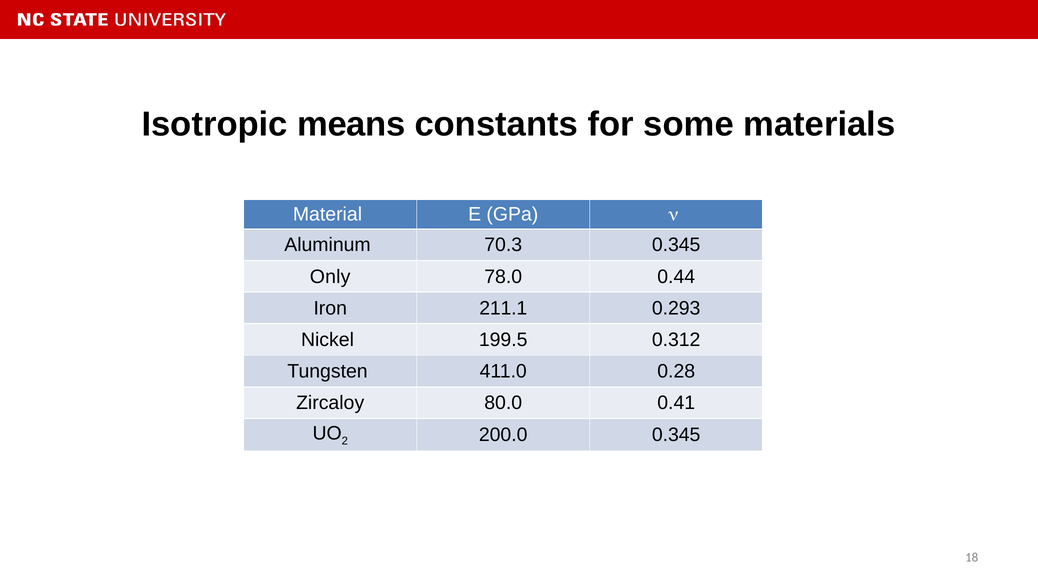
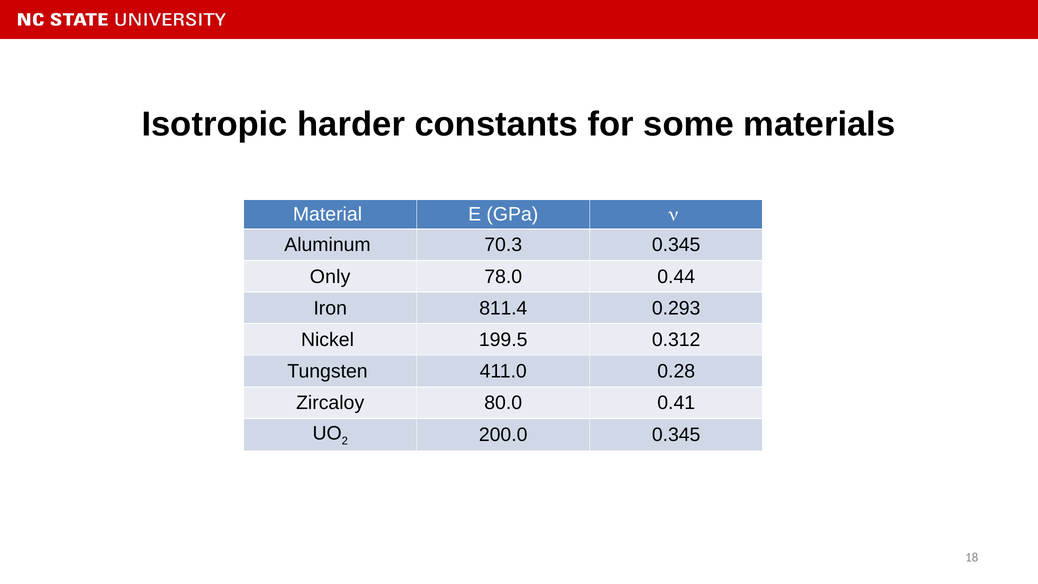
means: means -> harder
211.1: 211.1 -> 811.4
